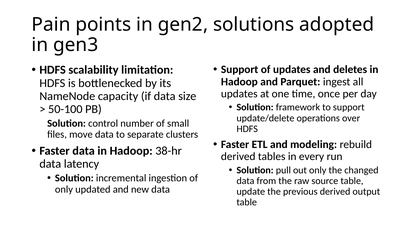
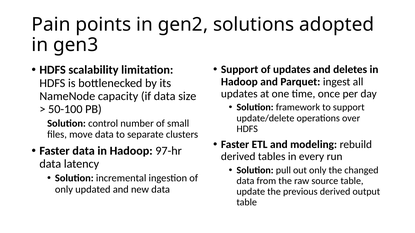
38-hr: 38-hr -> 97-hr
